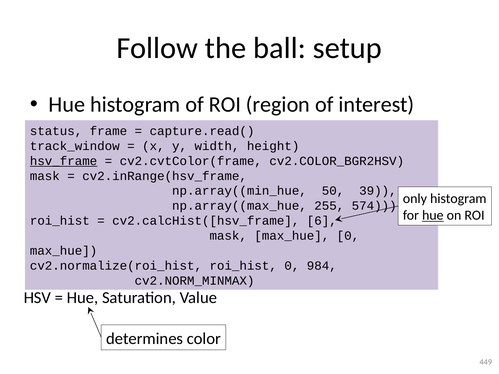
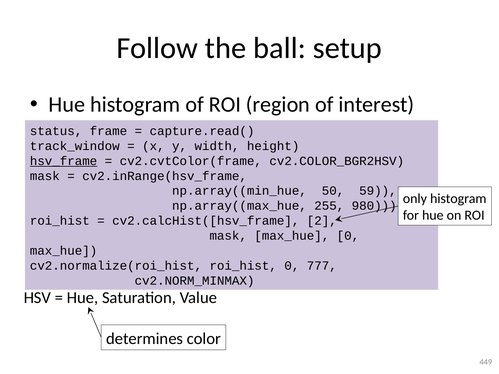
39: 39 -> 59
574: 574 -> 980
hue at (433, 215) underline: present -> none
6: 6 -> 2
984: 984 -> 777
